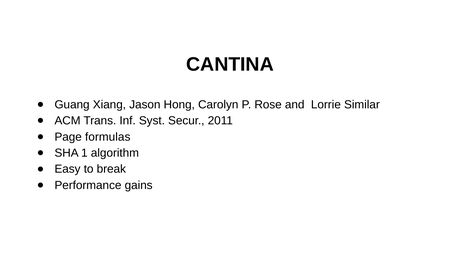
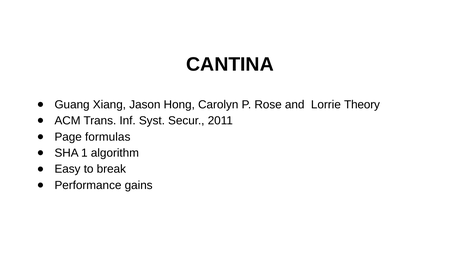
Similar: Similar -> Theory
